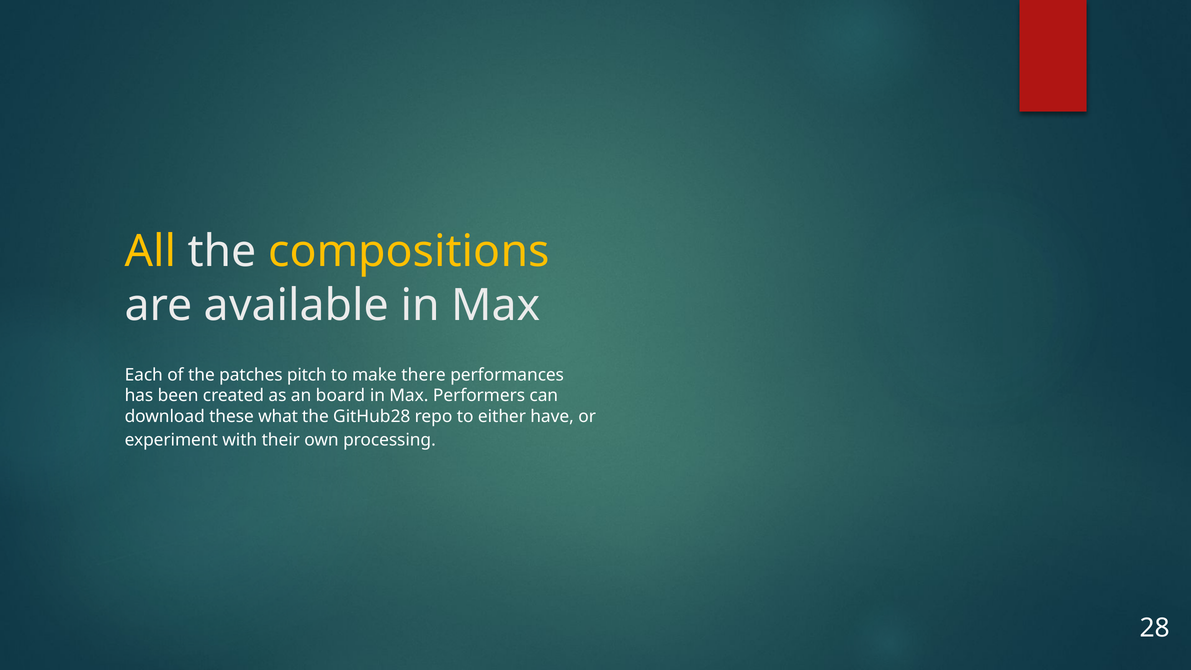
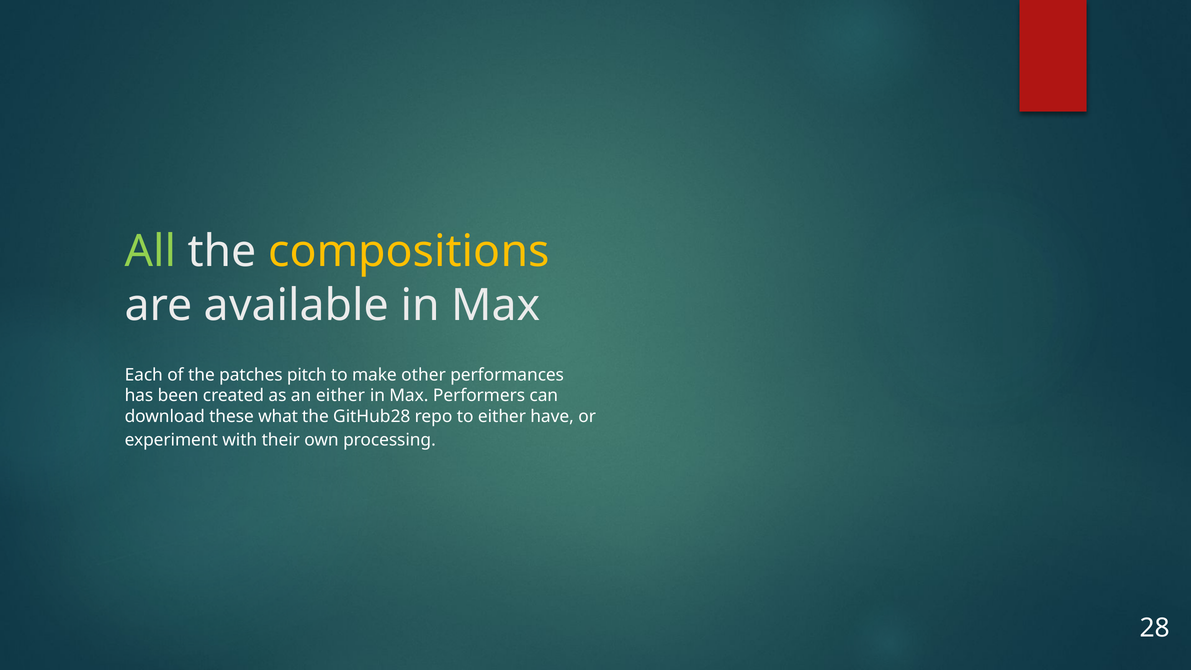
All colour: yellow -> light green
there: there -> other
an board: board -> either
